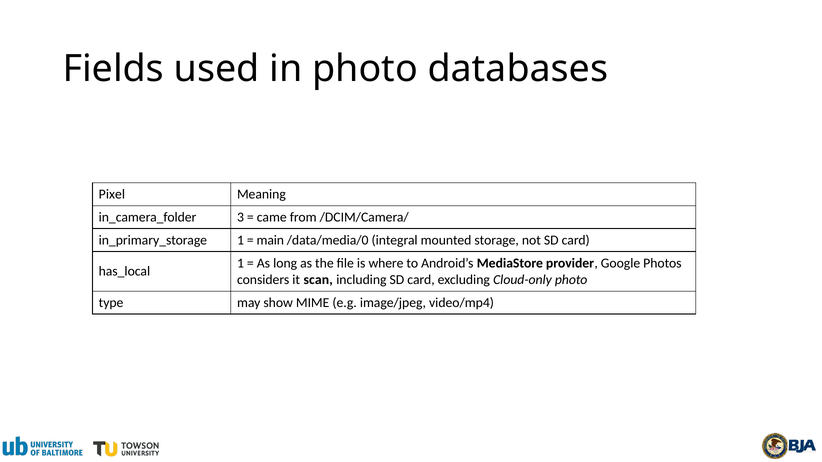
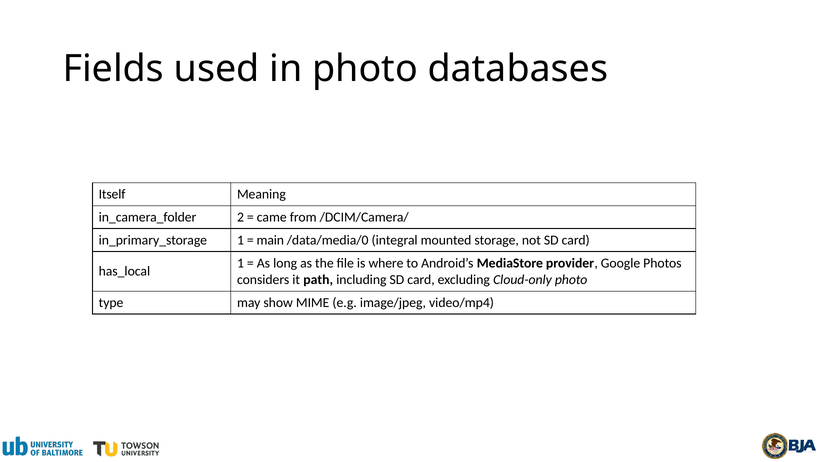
Pixel: Pixel -> Itself
3: 3 -> 2
scan: scan -> path
